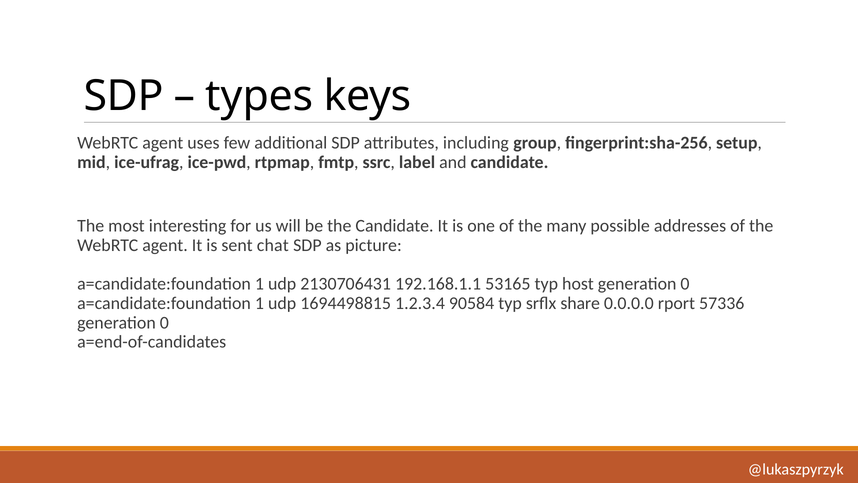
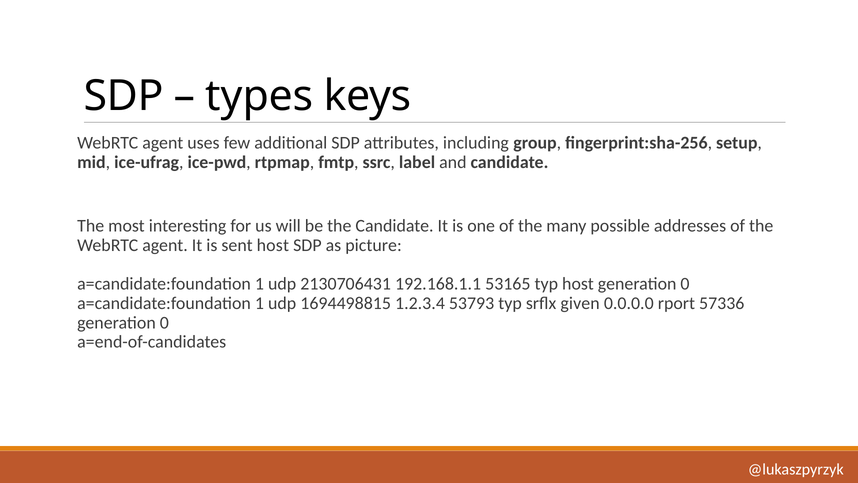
sent chat: chat -> host
90584: 90584 -> 53793
share: share -> given
